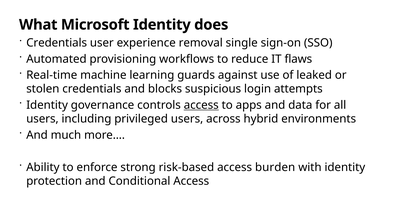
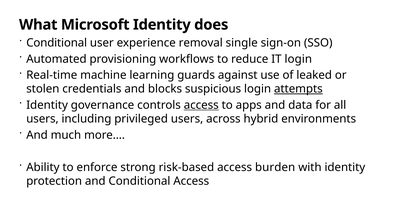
Credentials at (57, 43): Credentials -> Conditional
IT flaws: flaws -> login
attempts underline: none -> present
